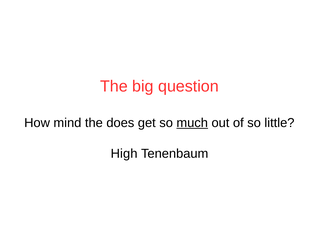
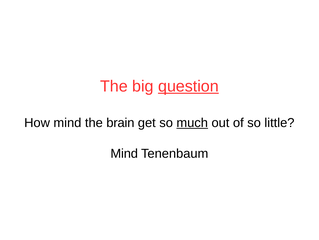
question underline: none -> present
does: does -> brain
High at (124, 153): High -> Mind
